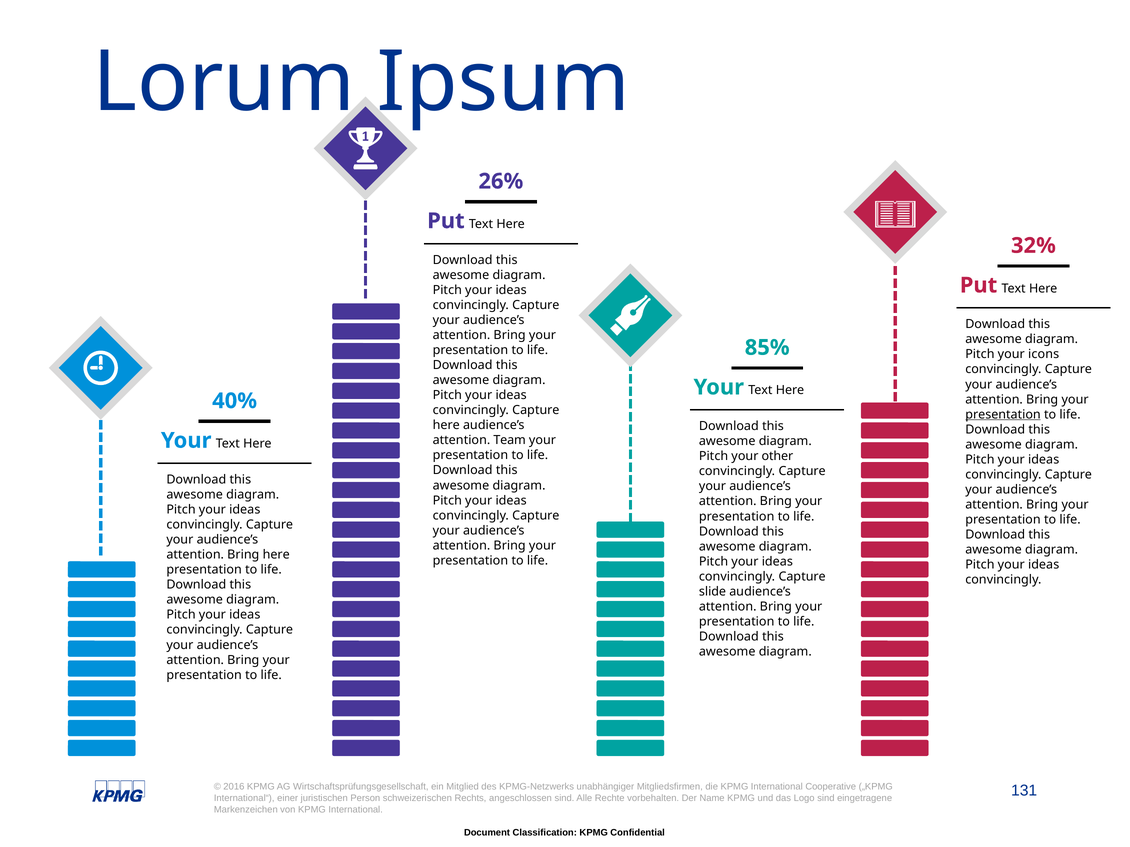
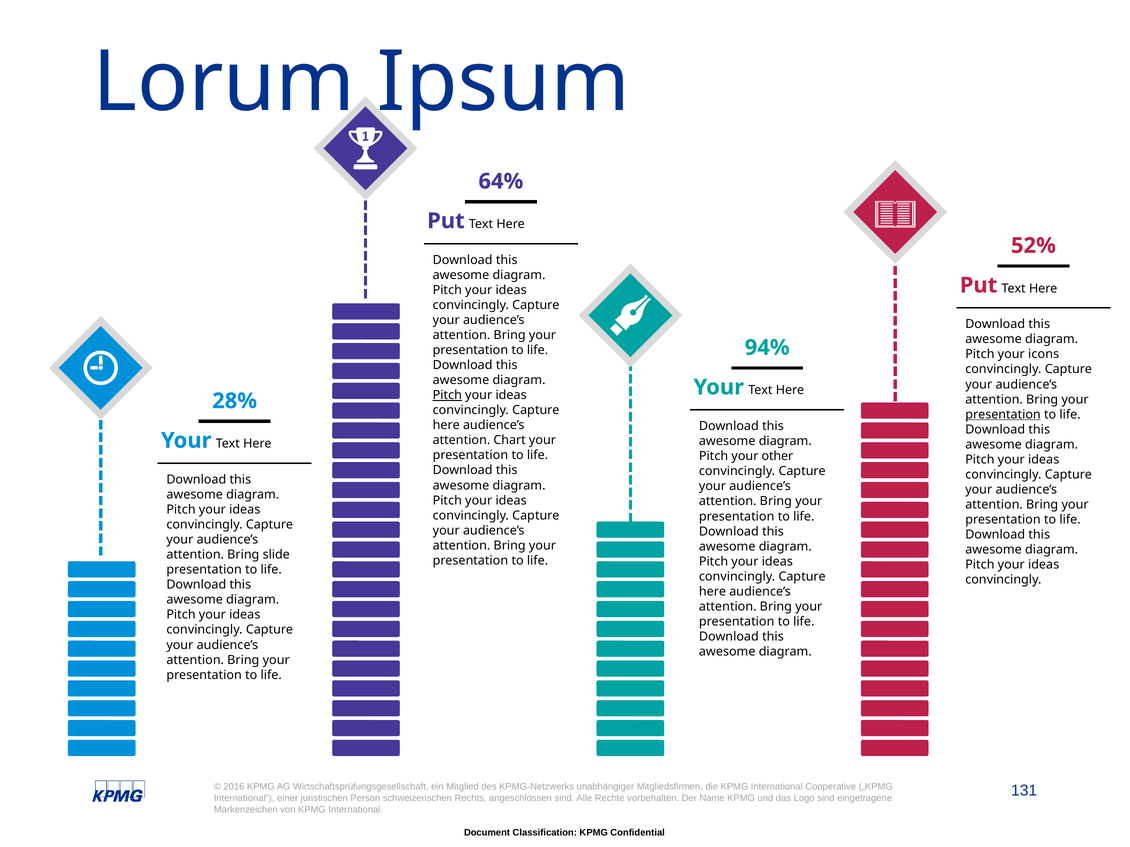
26%: 26% -> 64%
32%: 32% -> 52%
85%: 85% -> 94%
Pitch at (447, 395) underline: none -> present
40%: 40% -> 28%
Team: Team -> Chart
Bring here: here -> slide
slide at (713, 592): slide -> here
